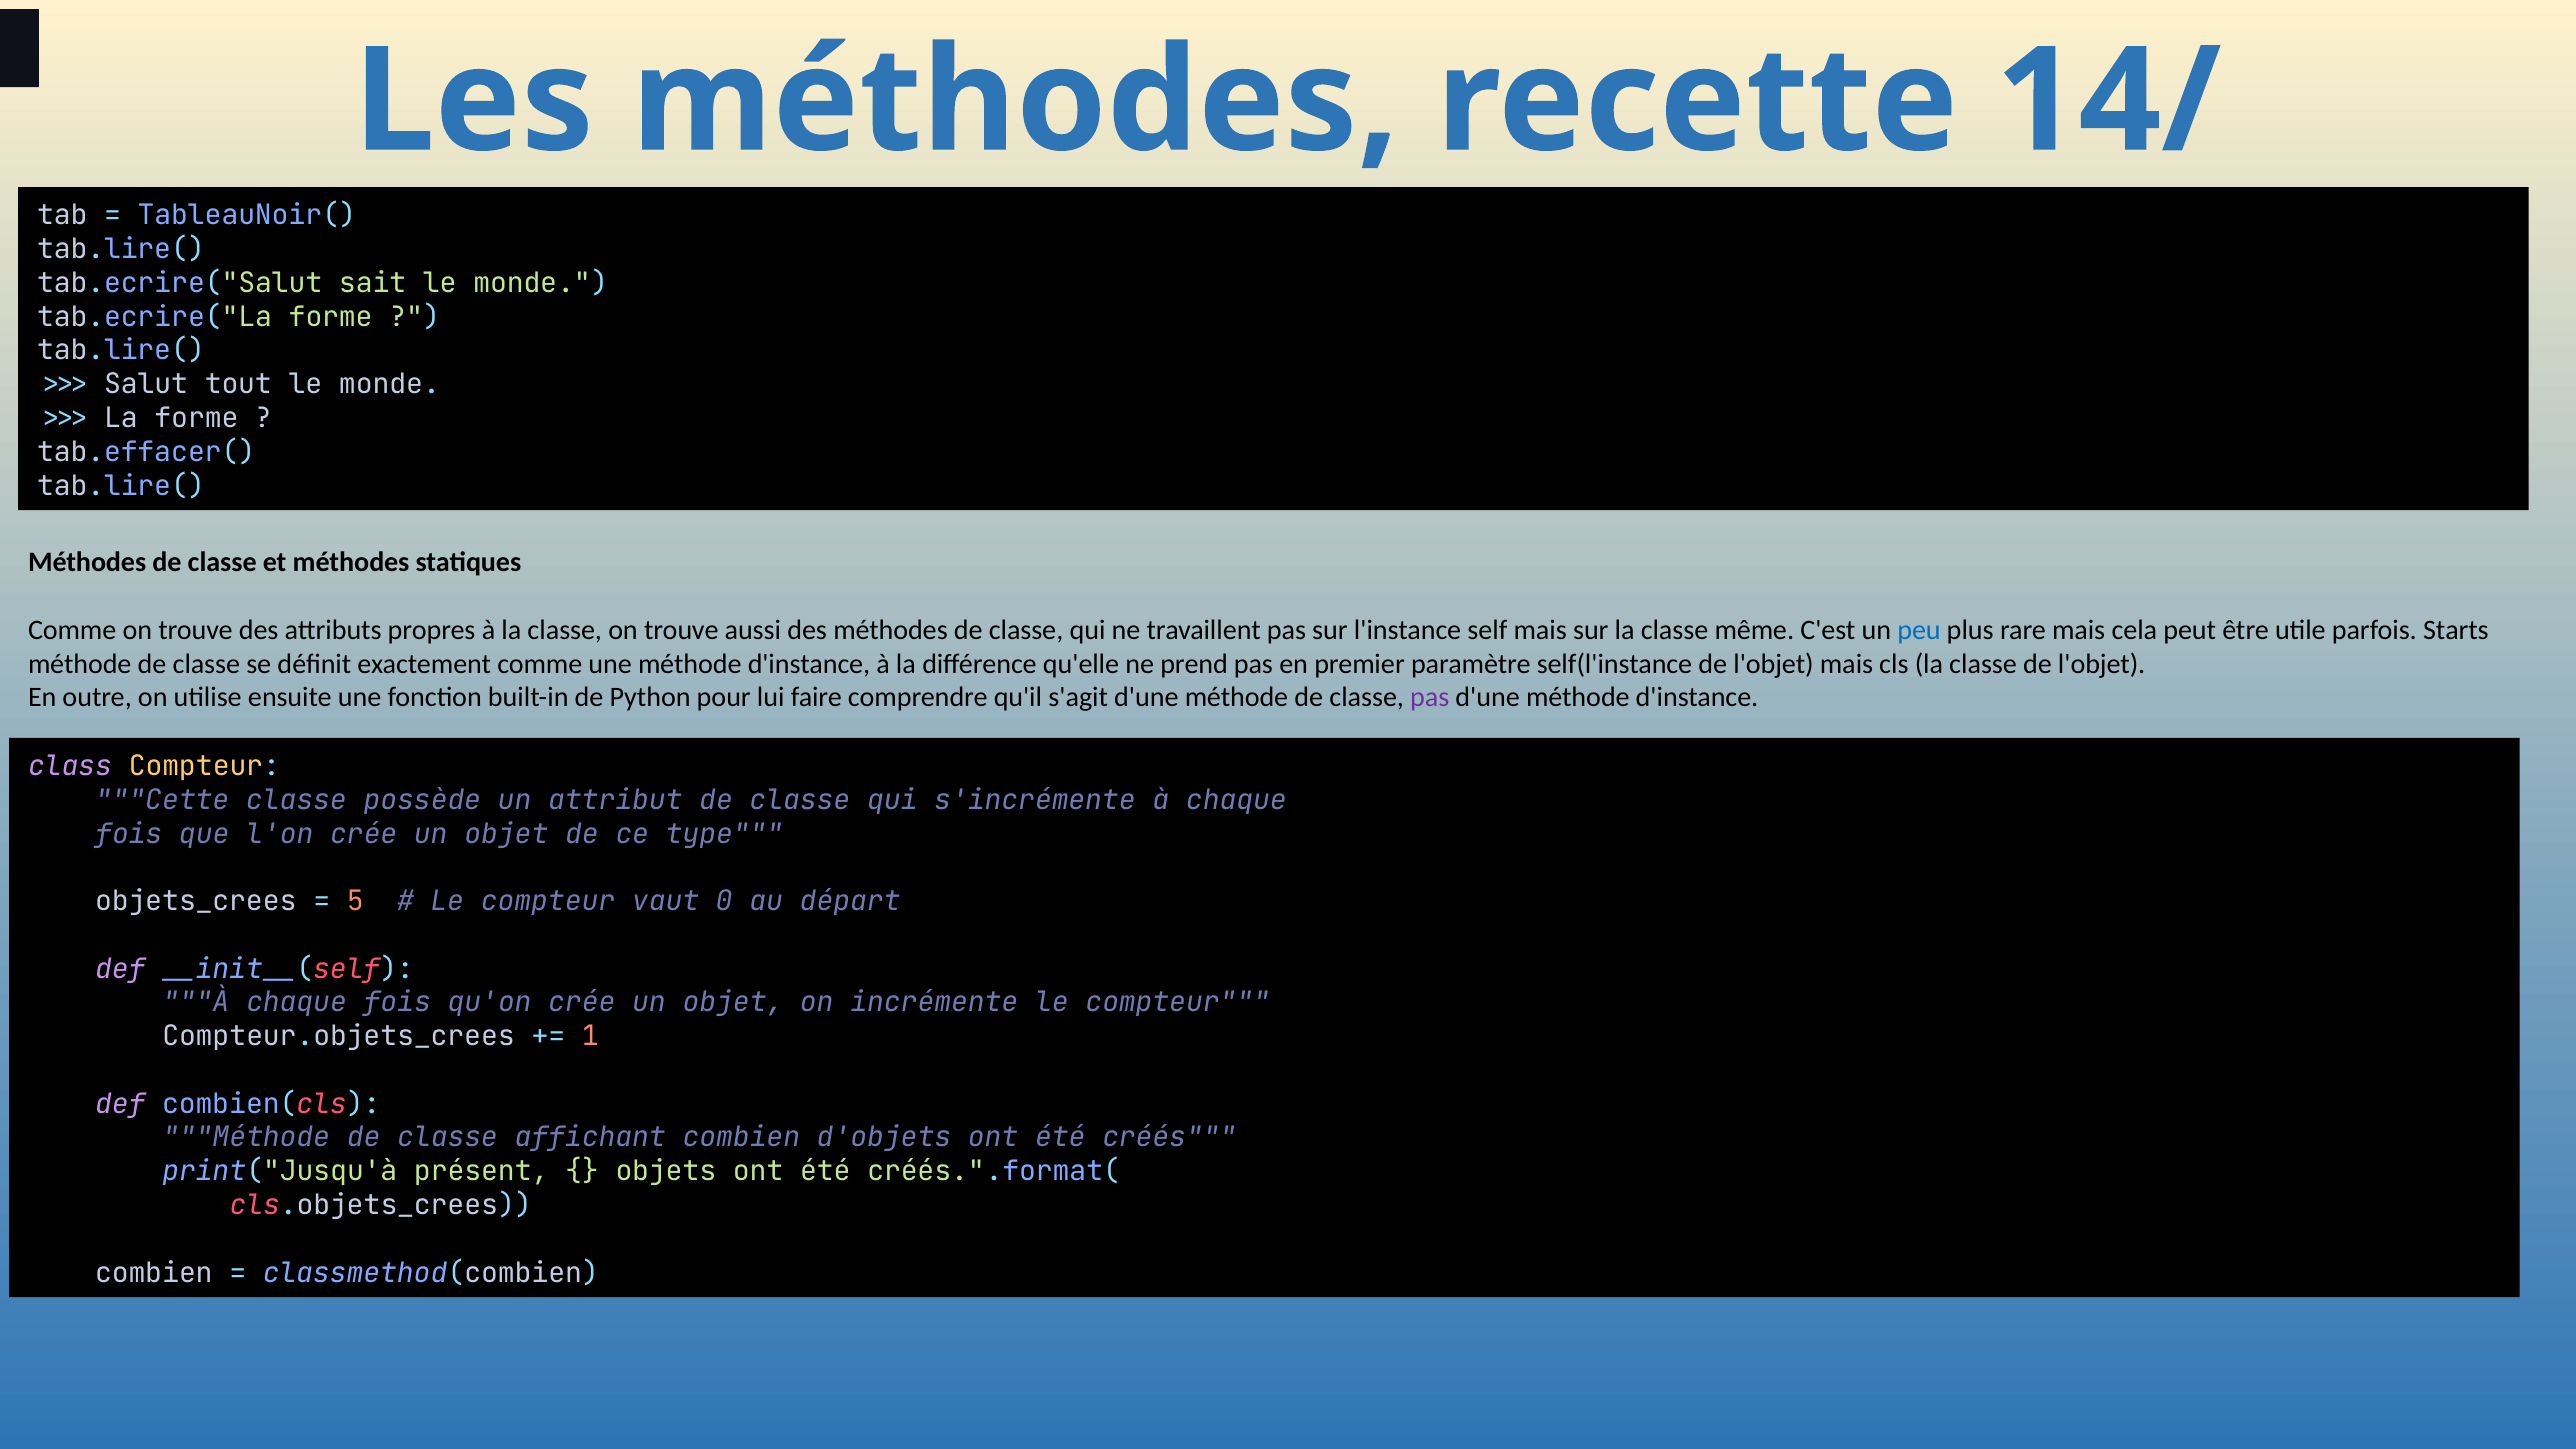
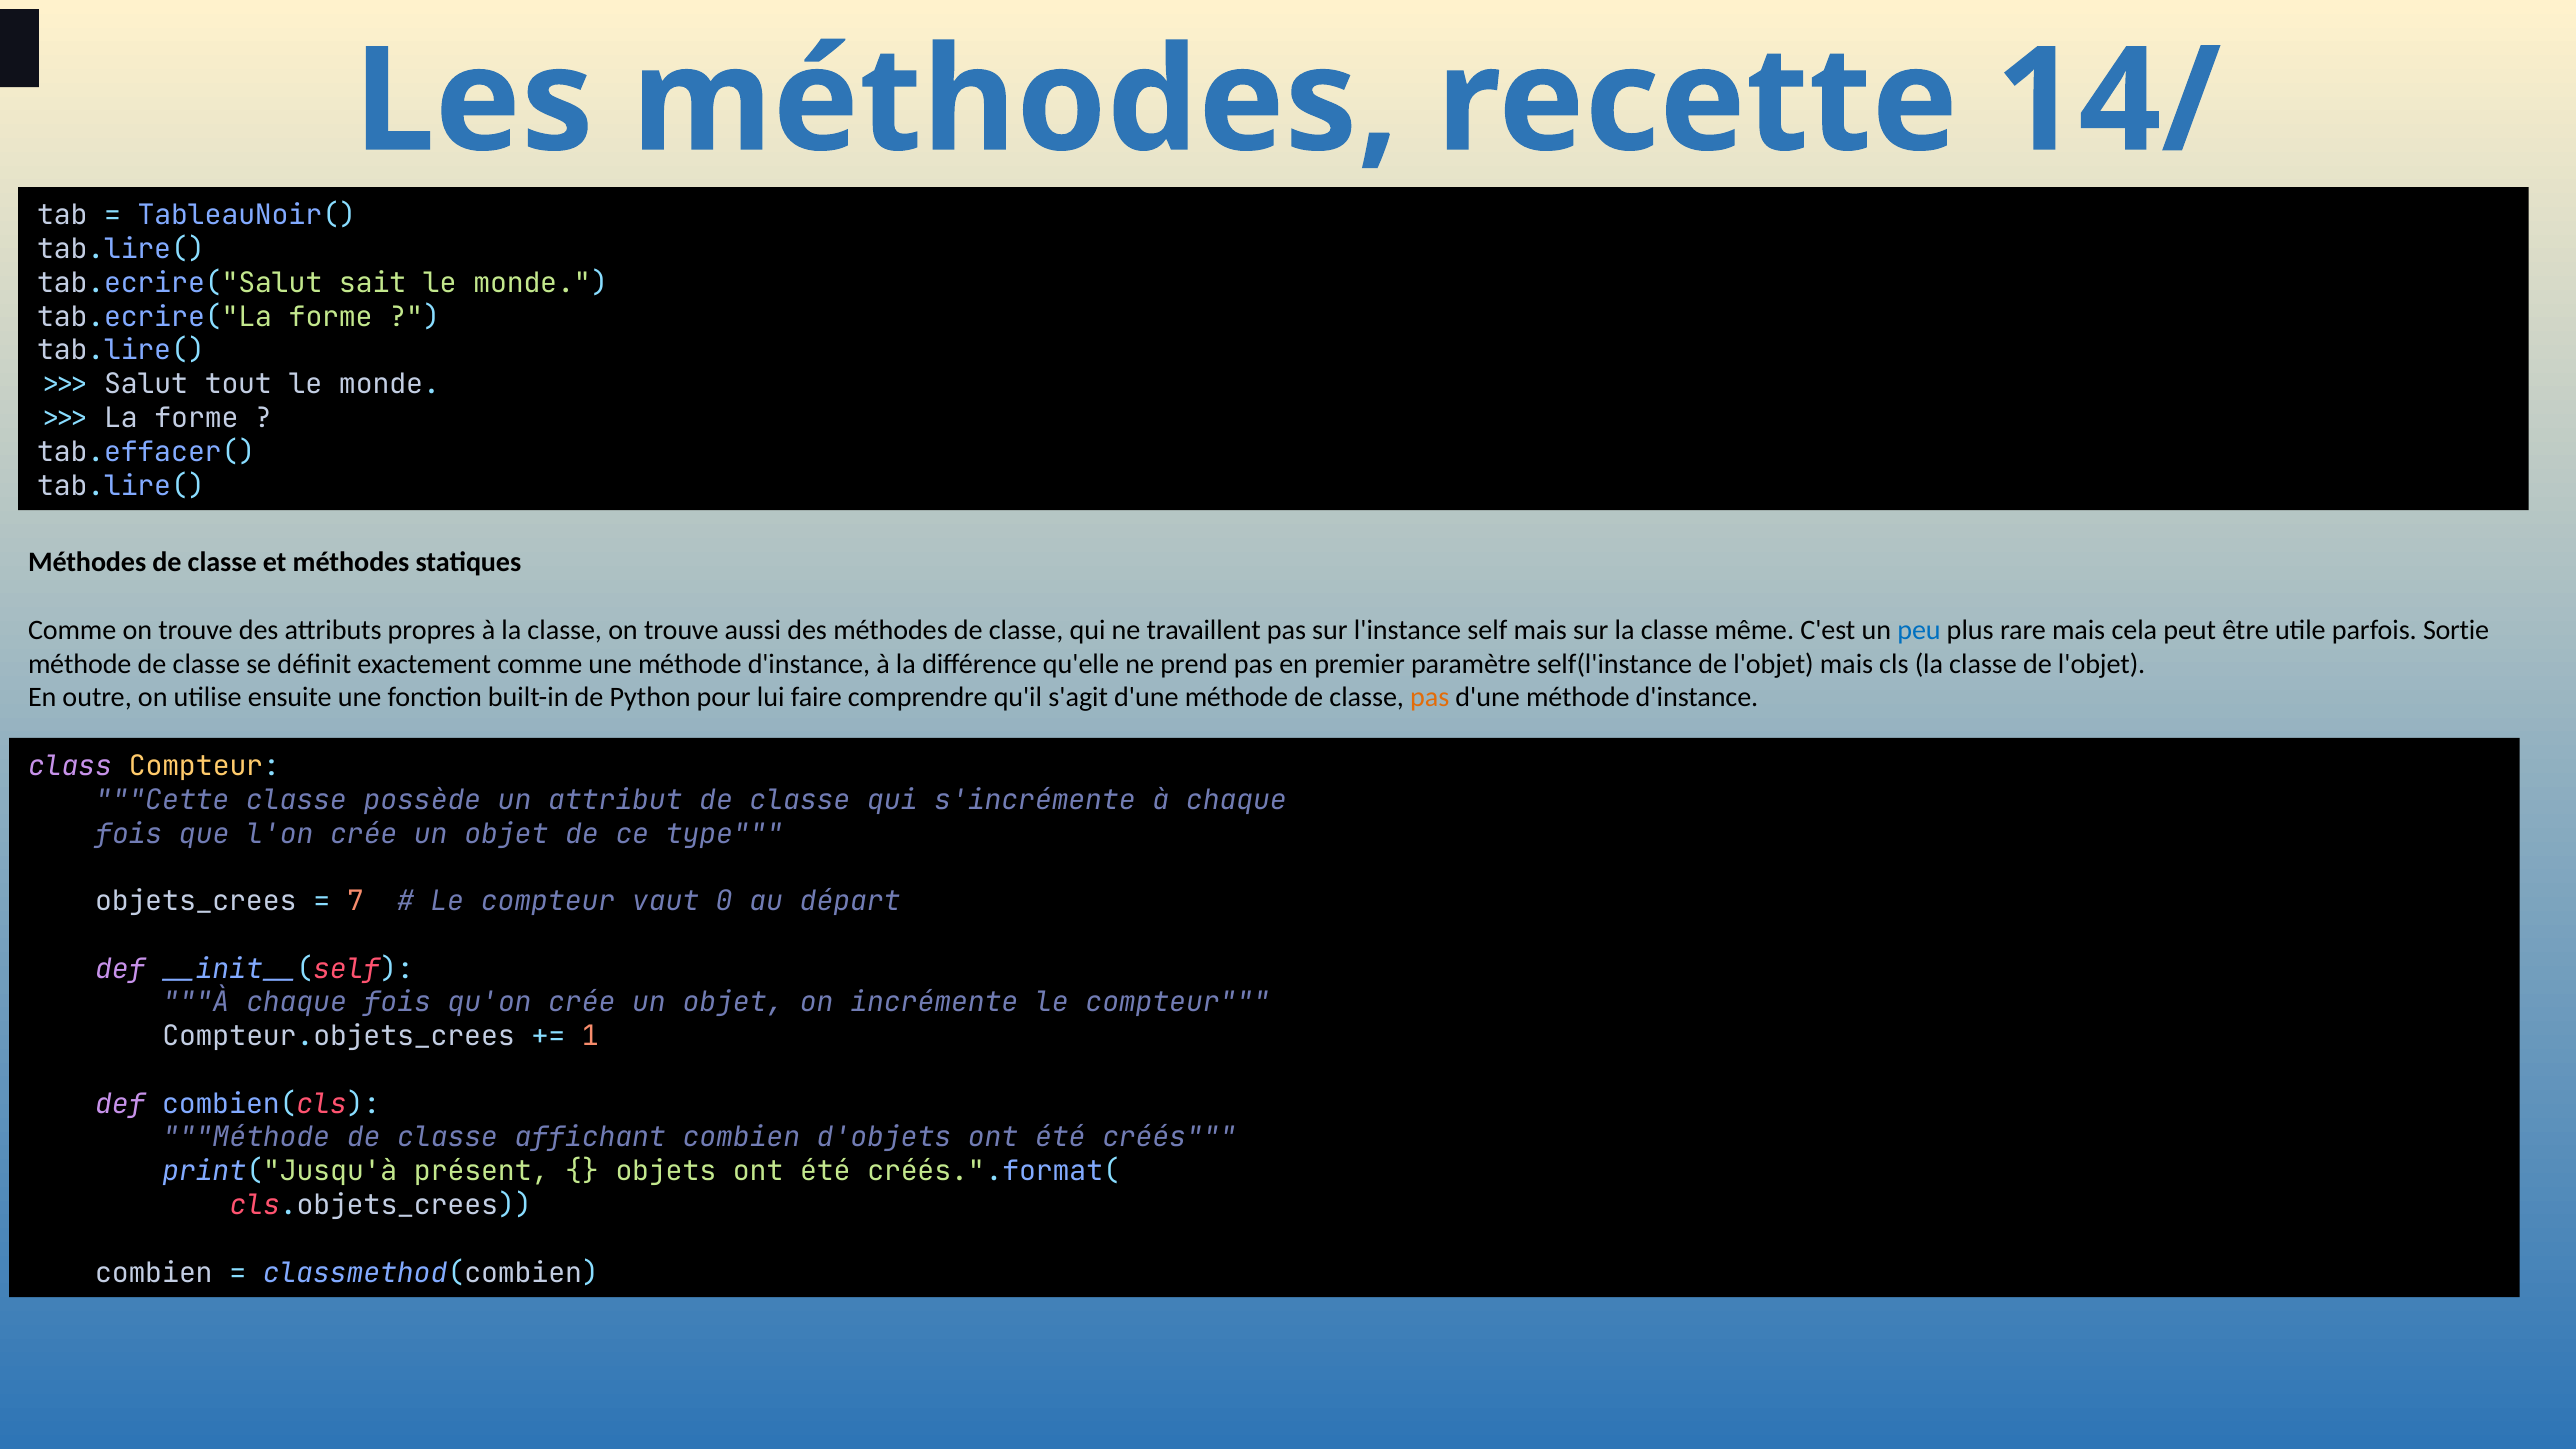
Starts: Starts -> Sortie
pas at (1430, 698) colour: purple -> orange
5: 5 -> 7
